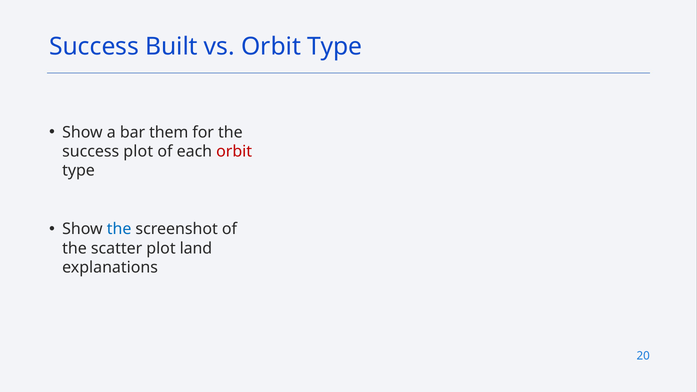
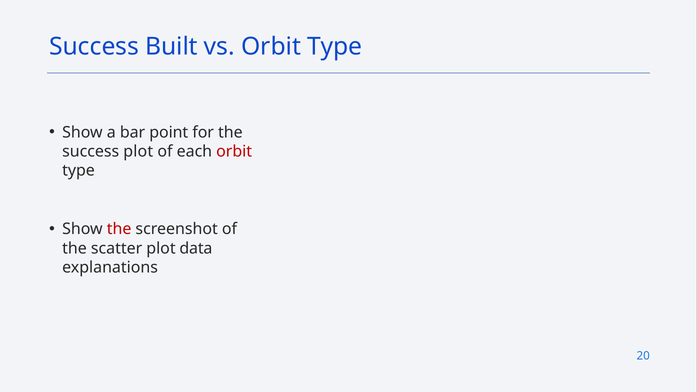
them: them -> point
the at (119, 229) colour: blue -> red
land: land -> data
